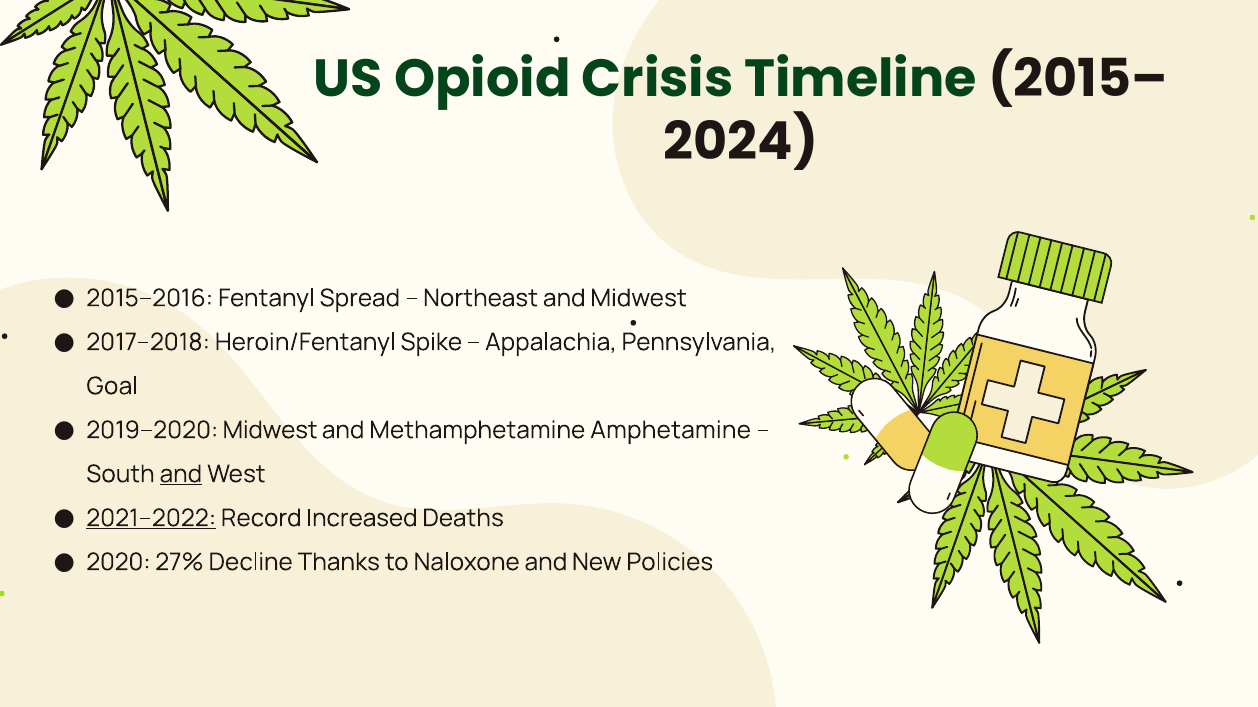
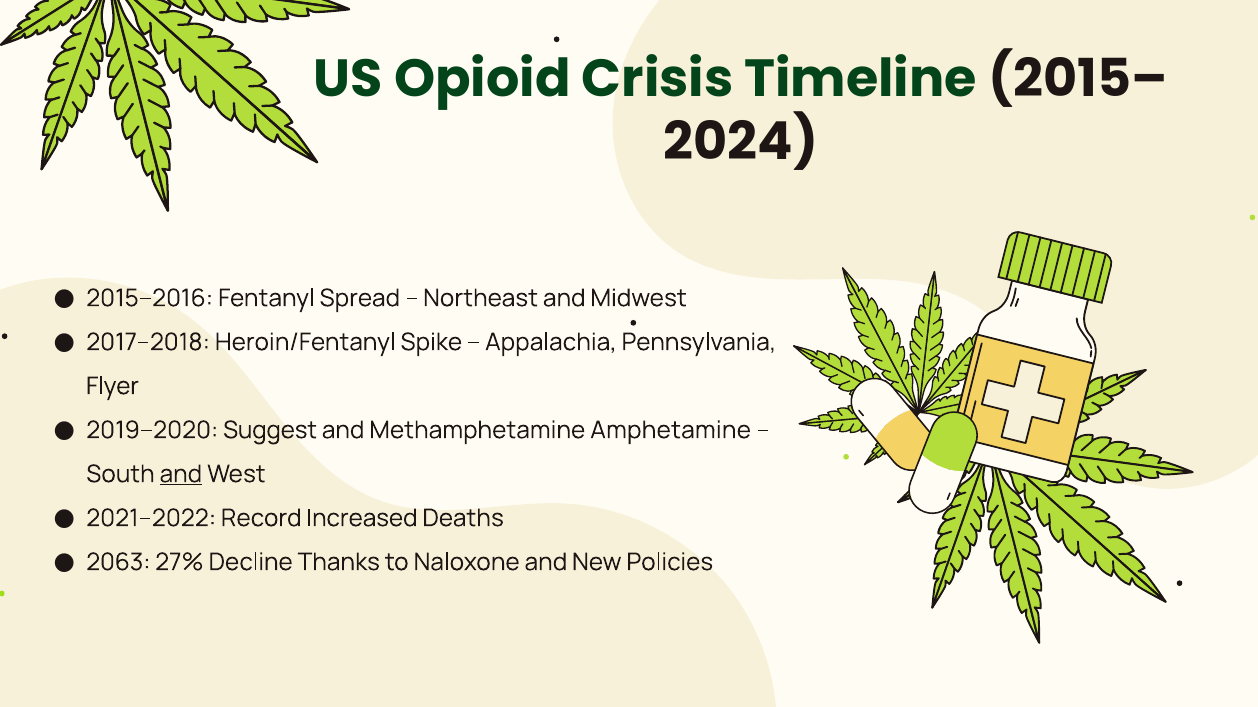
Goal: Goal -> Flyer
2019–2020 Midwest: Midwest -> Suggest
2021–2022 underline: present -> none
2020: 2020 -> 2063
